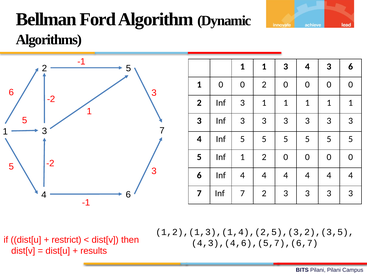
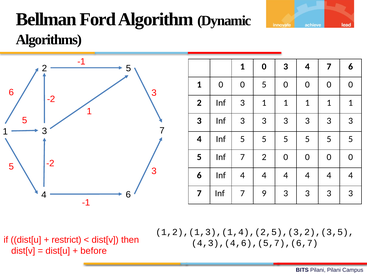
1 at (264, 67): 1 -> 0
3 4 3: 3 -> 7
1 0 0 2: 2 -> 5
5 Inf 1: 1 -> 7
7 2: 2 -> 9
results: results -> before
